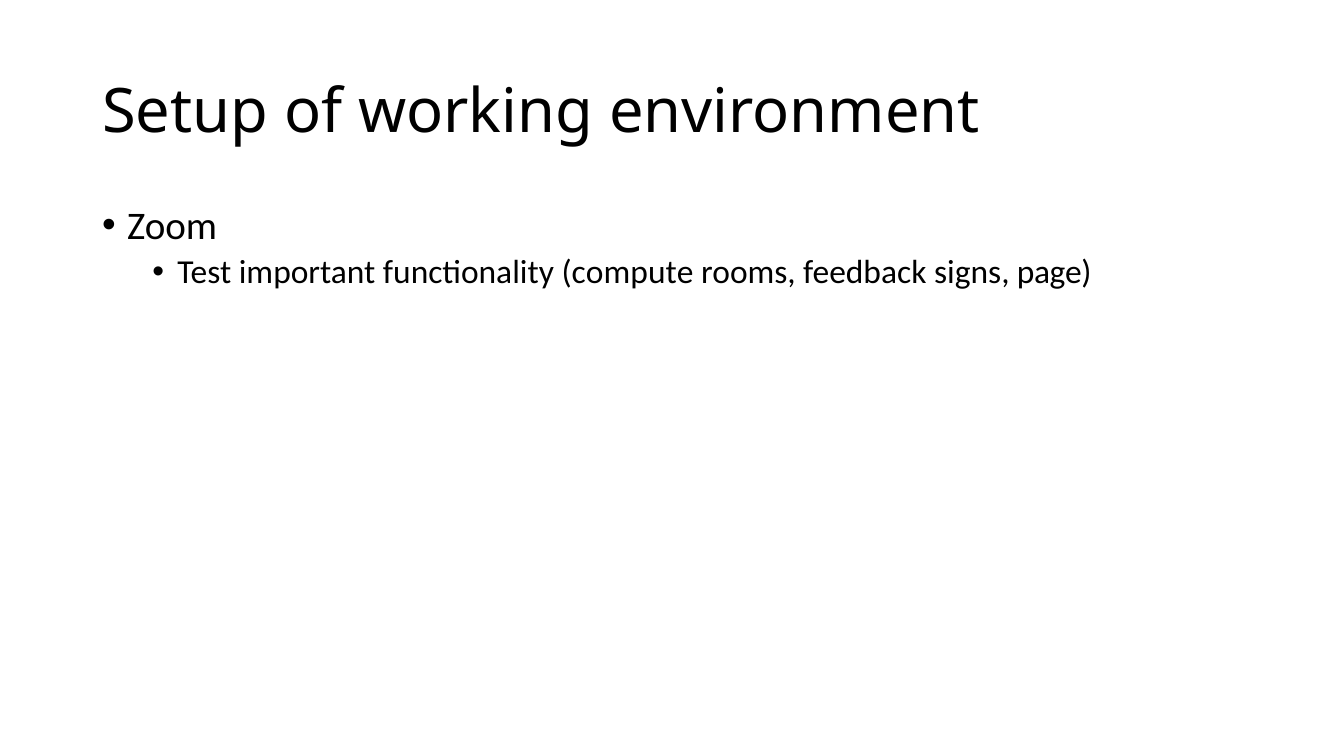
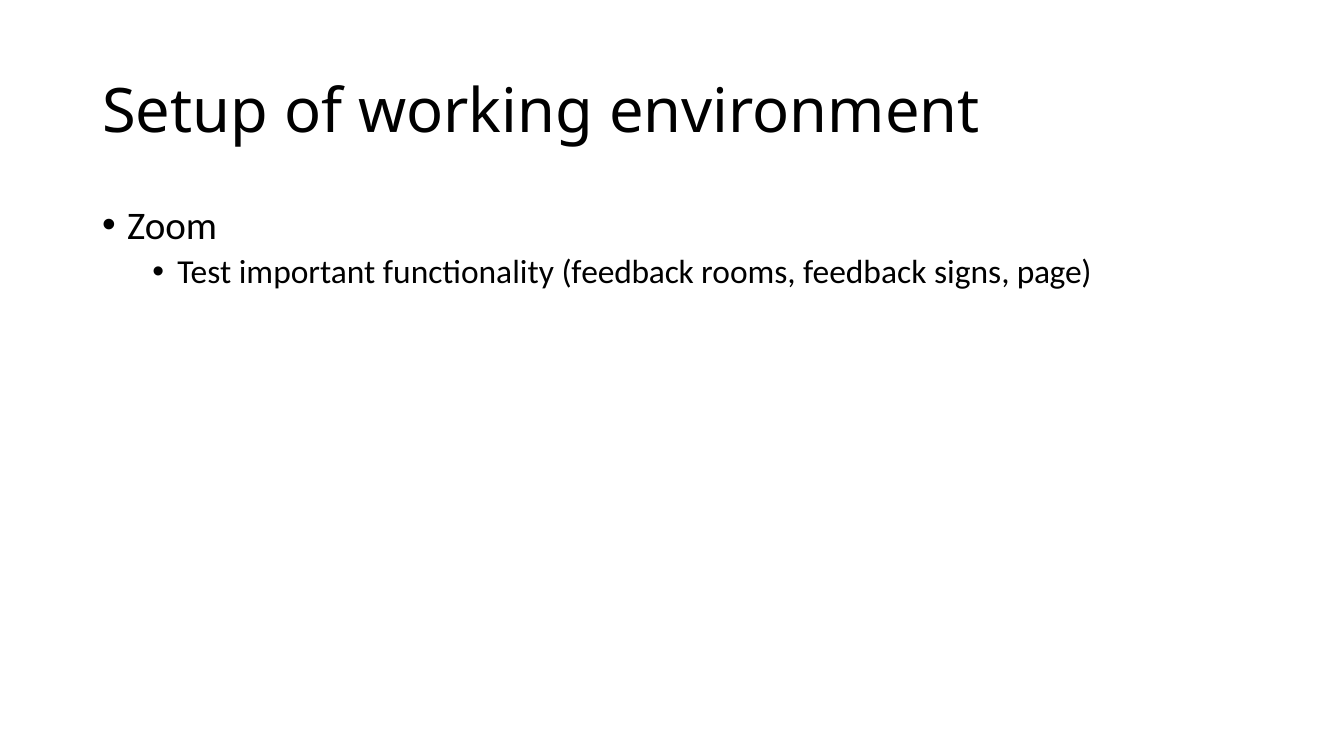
functionality compute: compute -> feedback
